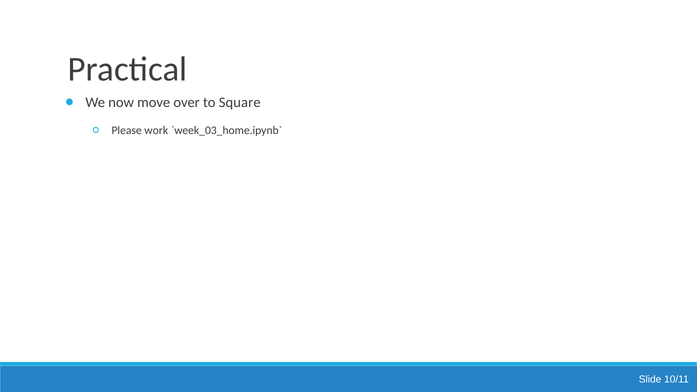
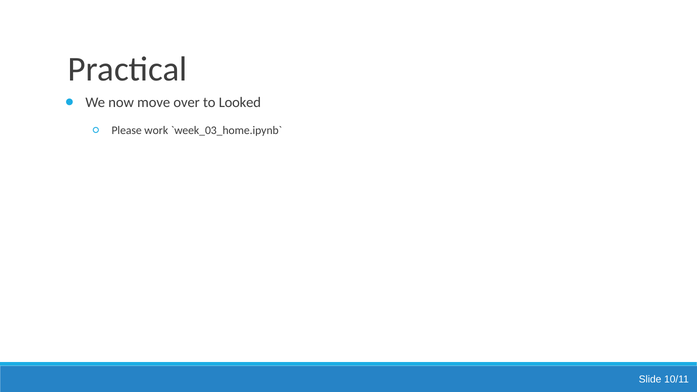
Square: Square -> Looked
